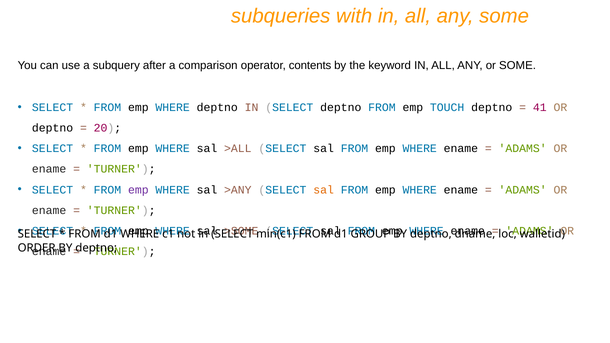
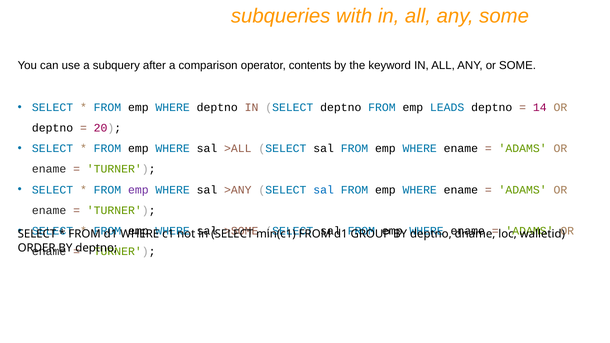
TOUCH: TOUCH -> LEADS
41: 41 -> 14
sal at (324, 190) colour: orange -> blue
